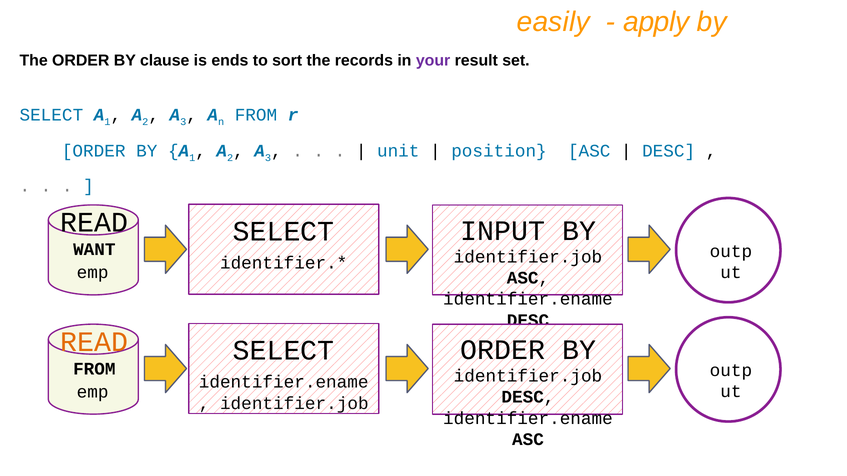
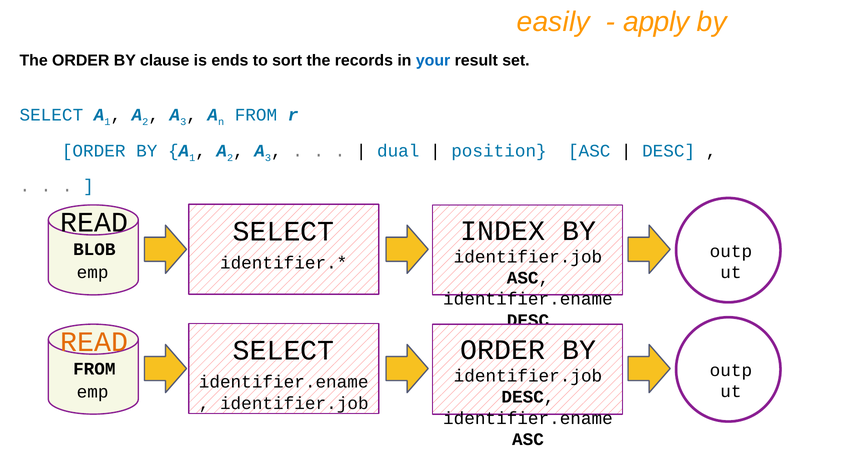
your colour: purple -> blue
unit: unit -> dual
INPUT: INPUT -> INDEX
WANT: WANT -> BLOB
